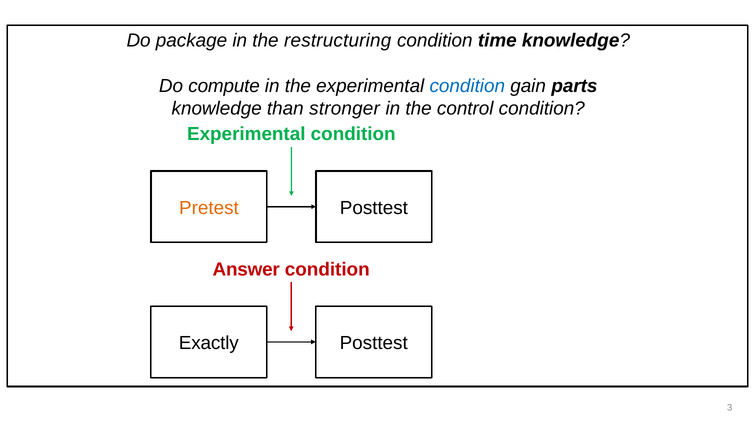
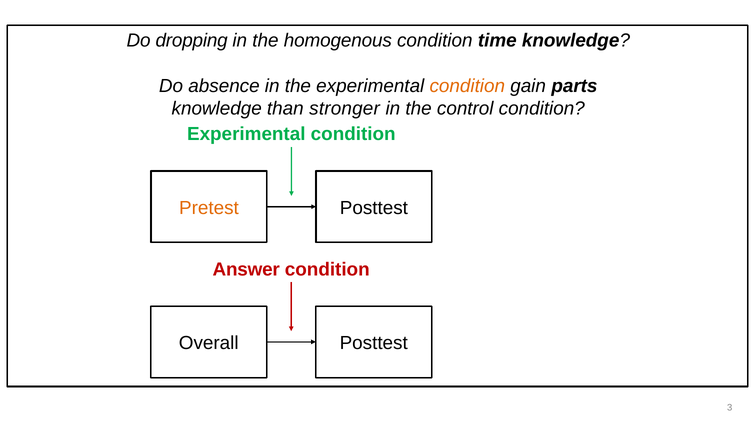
package: package -> dropping
restructuring: restructuring -> homogenous
compute: compute -> absence
condition at (467, 86) colour: blue -> orange
Exactly: Exactly -> Overall
